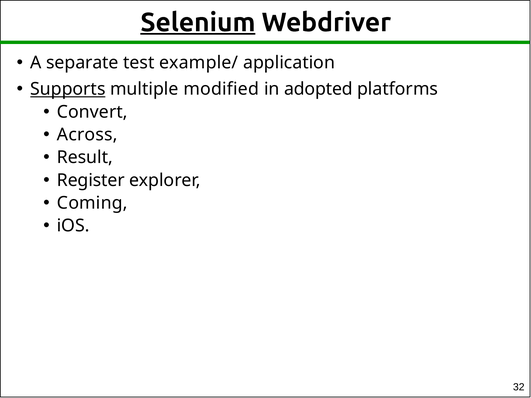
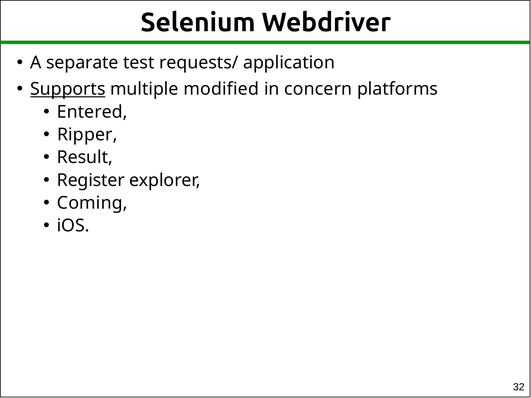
Selenium underline: present -> none
example/: example/ -> requests/
adopted: adopted -> concern
Convert: Convert -> Entered
Across: Across -> Ripper
